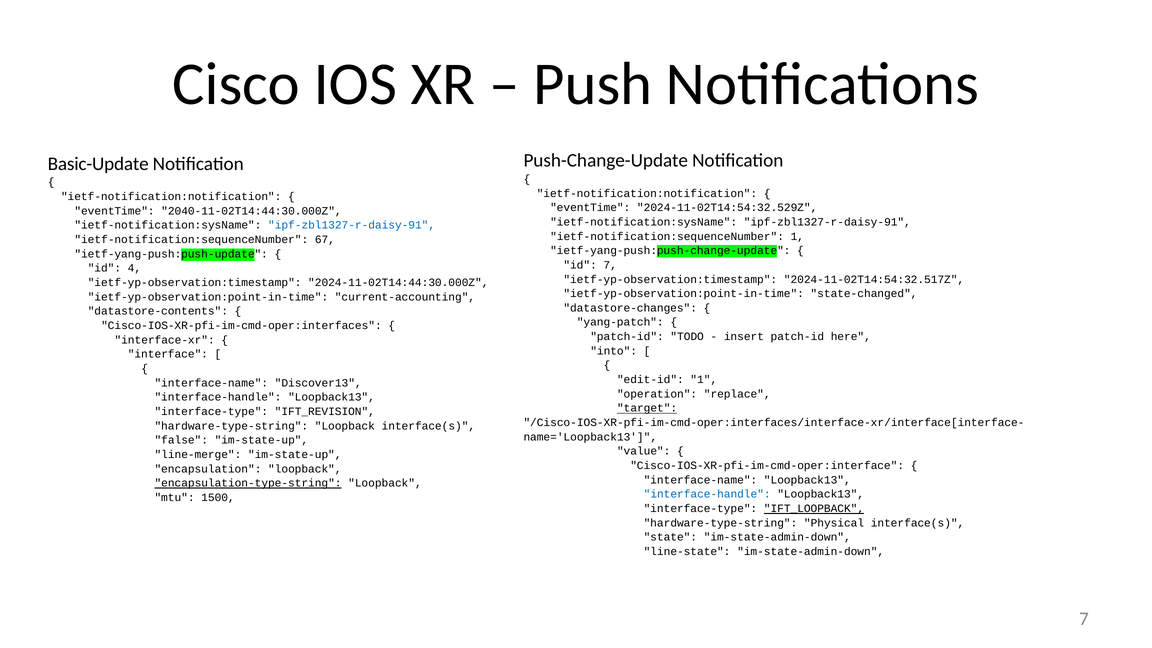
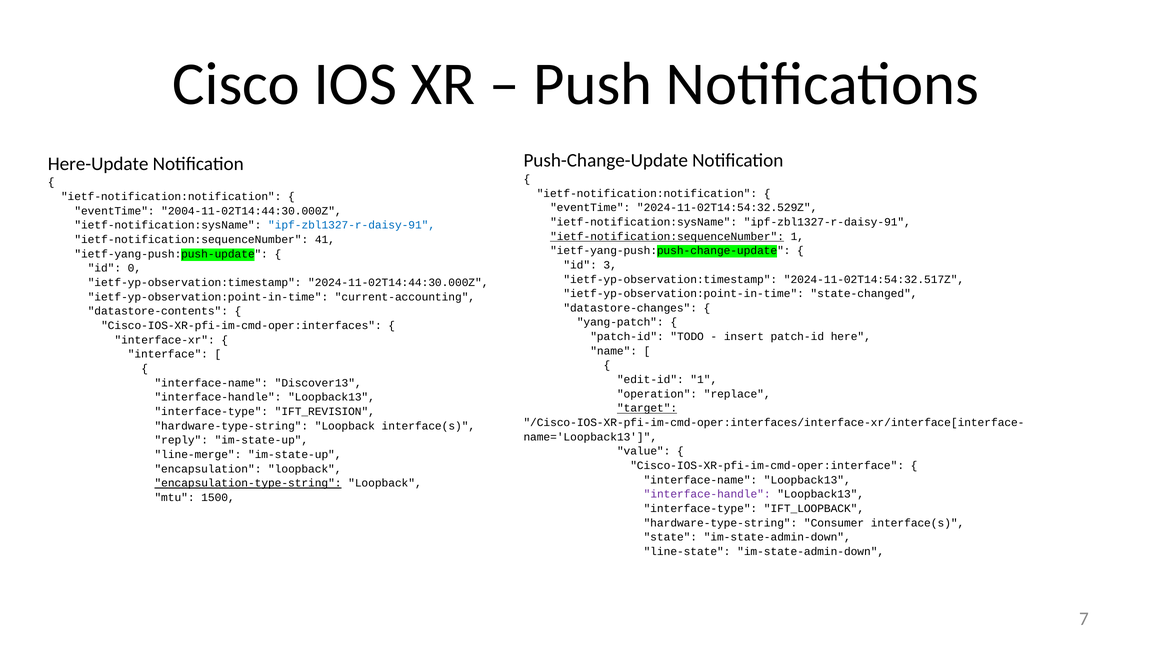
Basic-Update: Basic-Update -> Here-Update
2040-11-02T14:44:30.000Z: 2040-11-02T14:44:30.000Z -> 2004-11-02T14:44:30.000Z
ietf-notification:sequenceNumber at (667, 236) underline: none -> present
67: 67 -> 41
id 7: 7 -> 3
4: 4 -> 0
into: into -> name
false: false -> reply
interface-handle at (707, 494) colour: blue -> purple
IFT_LOOPBACK underline: present -> none
Physical: Physical -> Consumer
